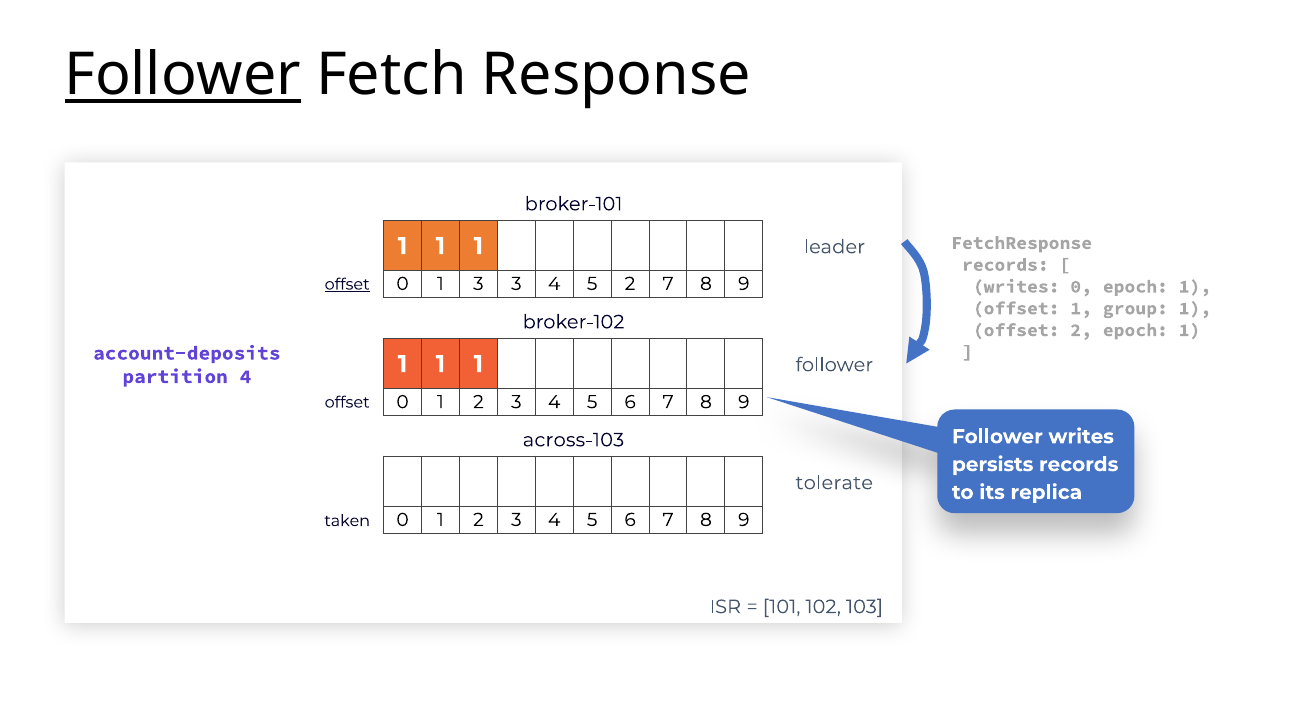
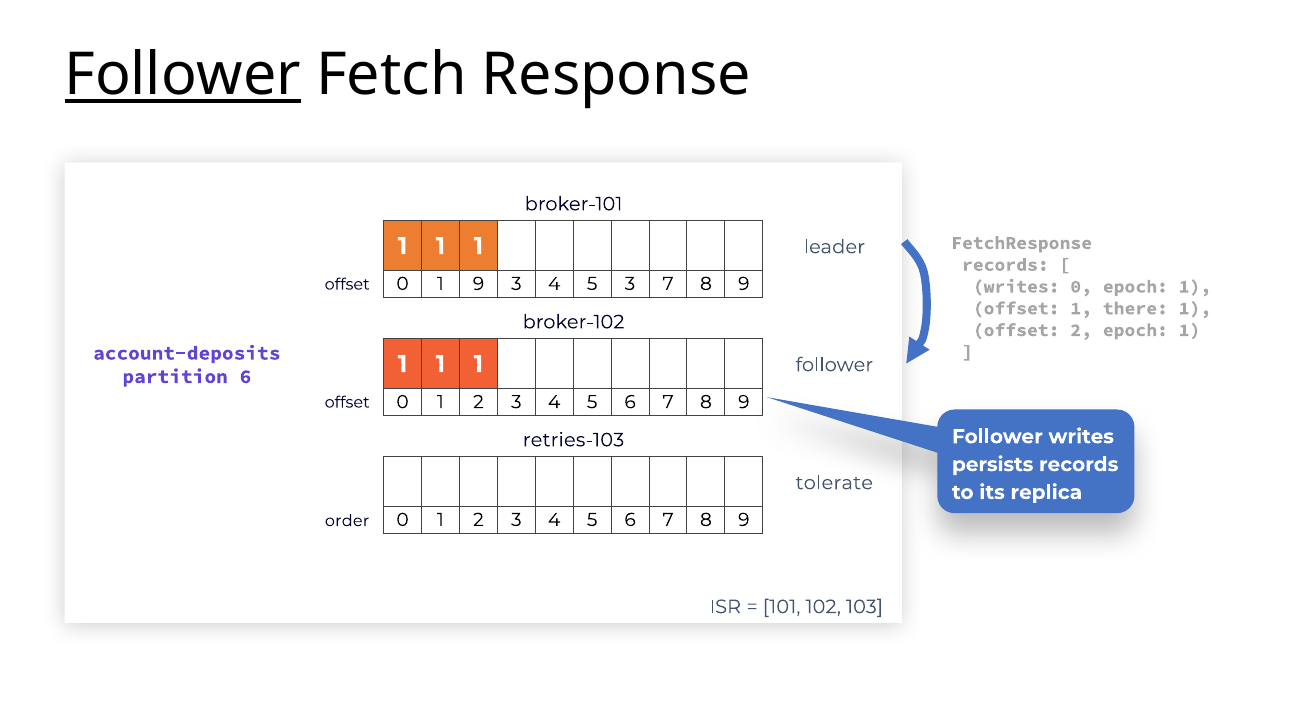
1 3: 3 -> 9
5 2: 2 -> 3
offset at (347, 284) underline: present -> none
group: group -> there
partition 4: 4 -> 6
across-103: across-103 -> retries-103
taken: taken -> order
